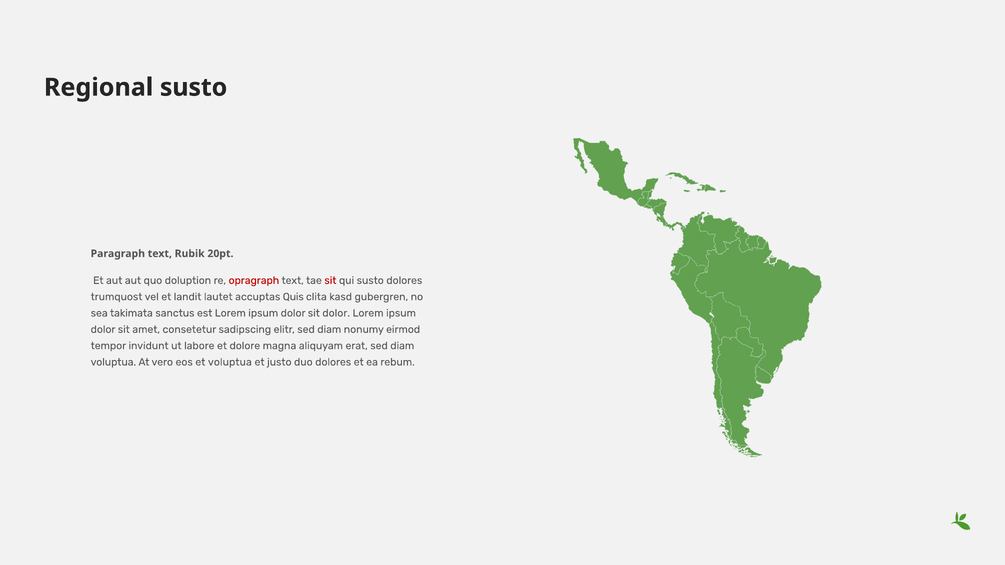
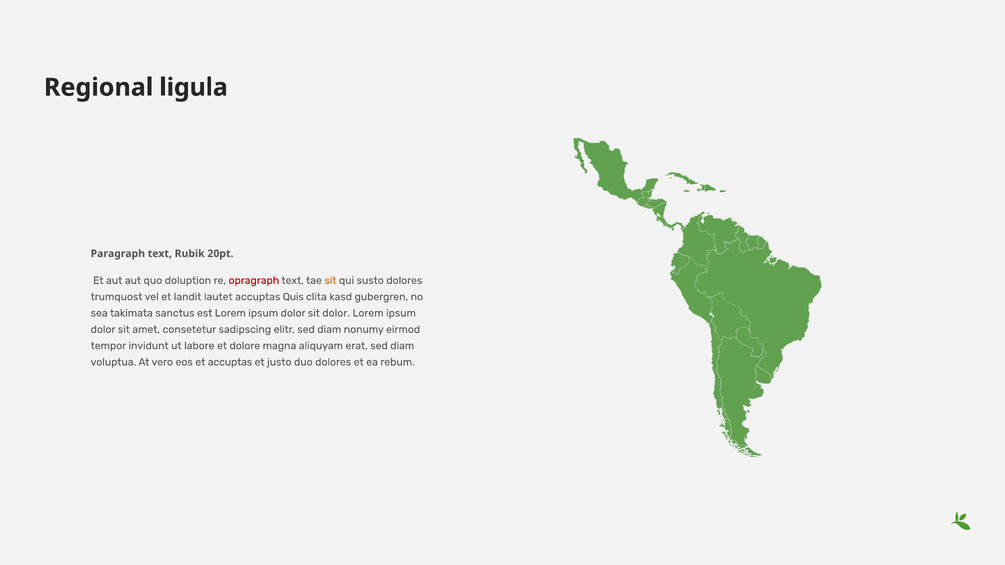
Regional susto: susto -> ligula
sit at (330, 281) colour: red -> orange
et voluptua: voluptua -> accuptas
